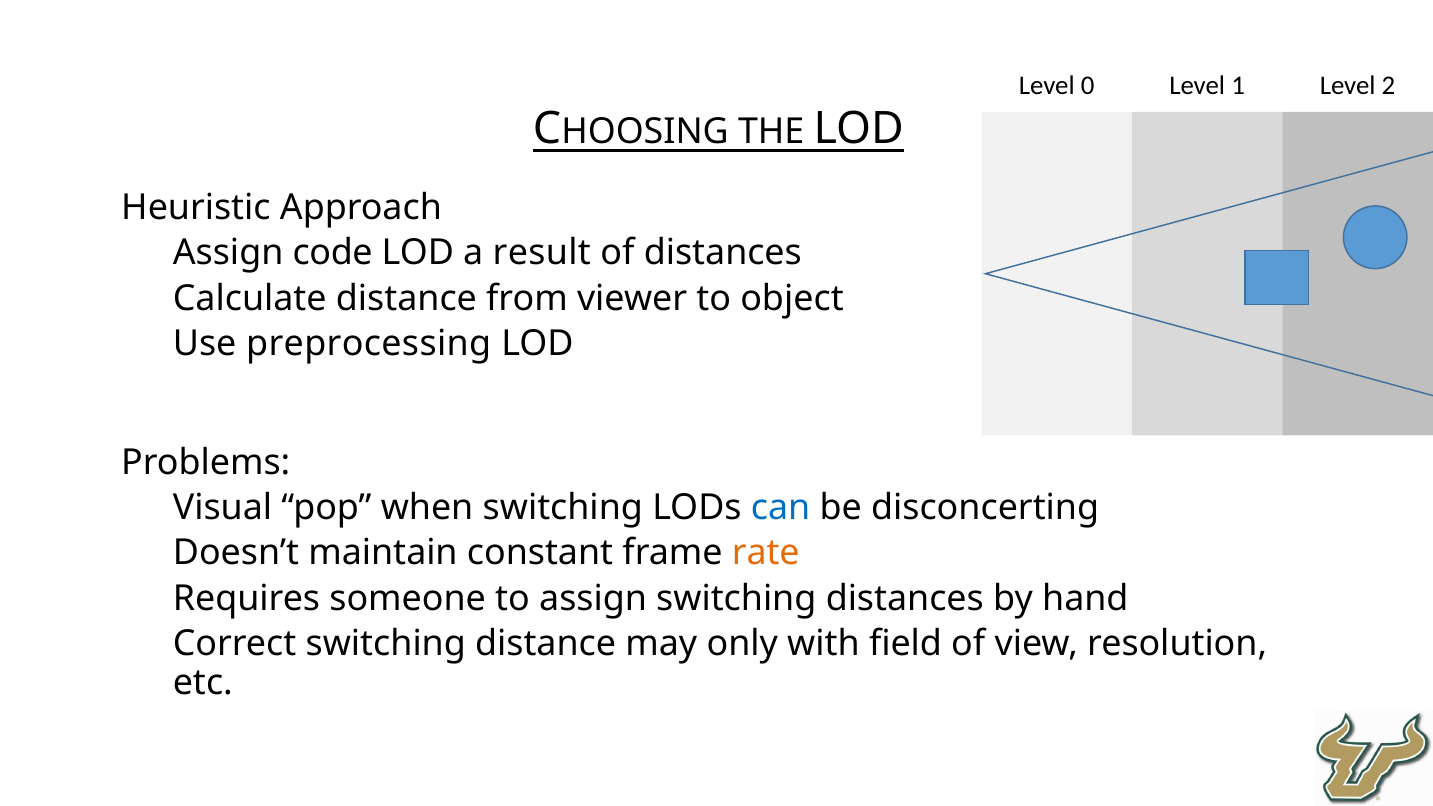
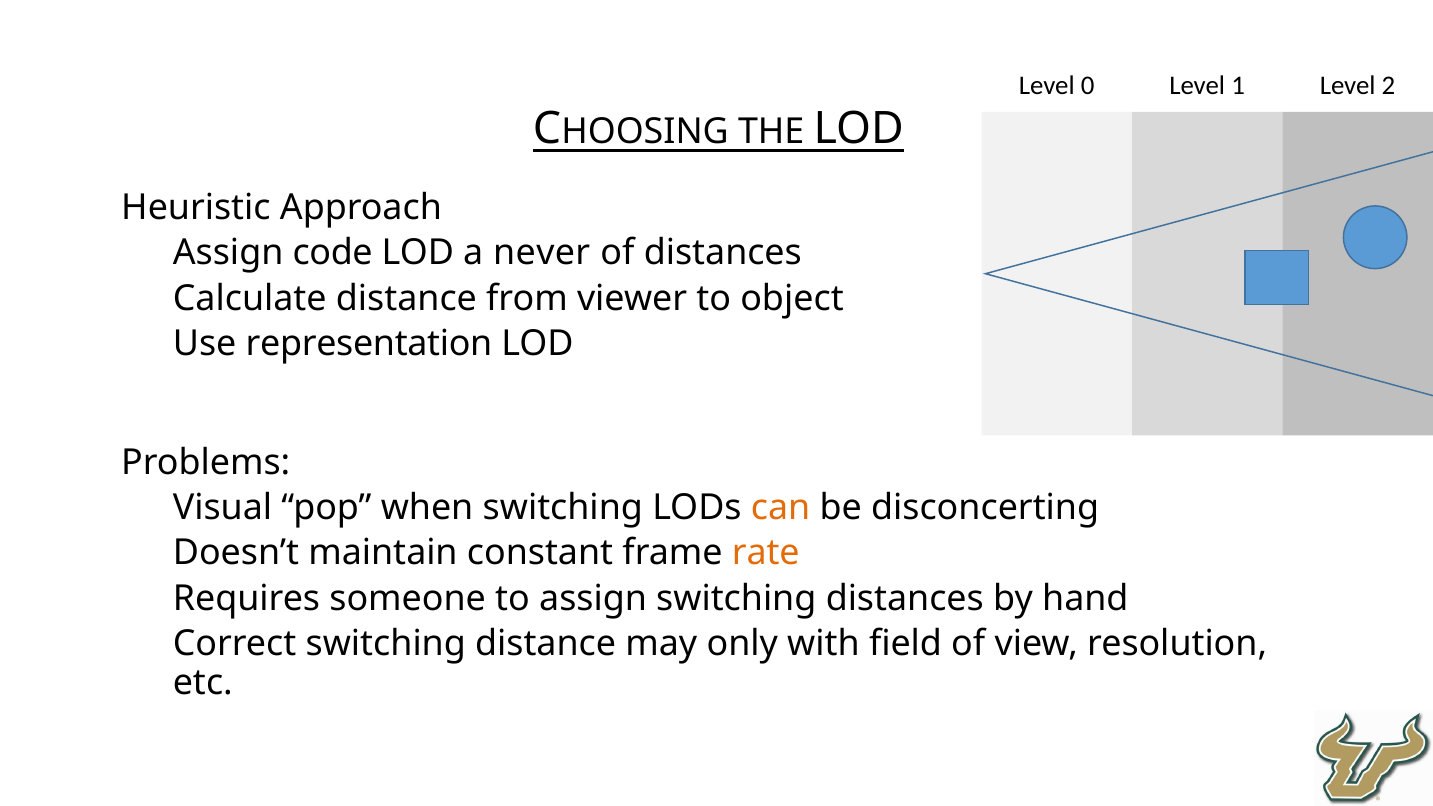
result: result -> never
preprocessing: preprocessing -> representation
can colour: blue -> orange
